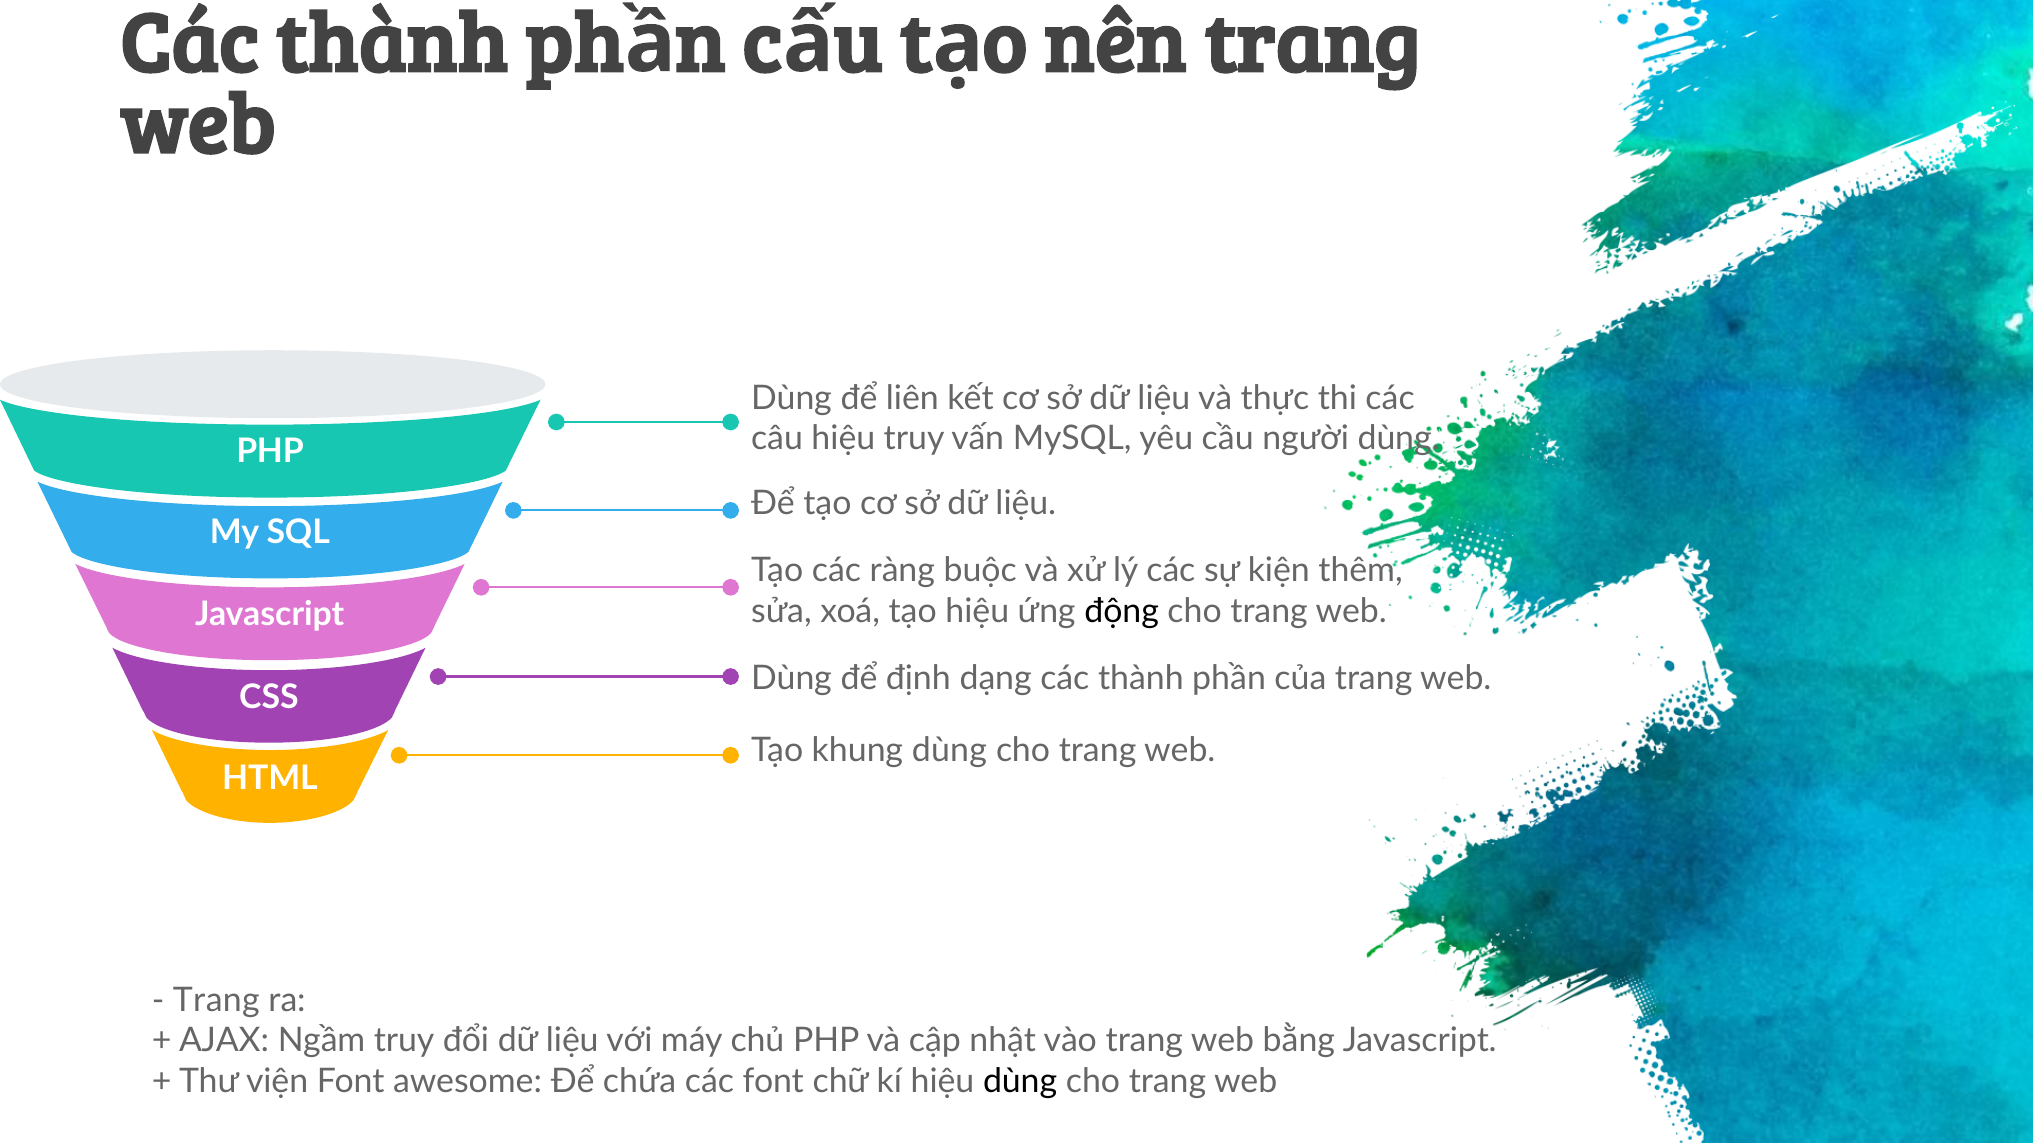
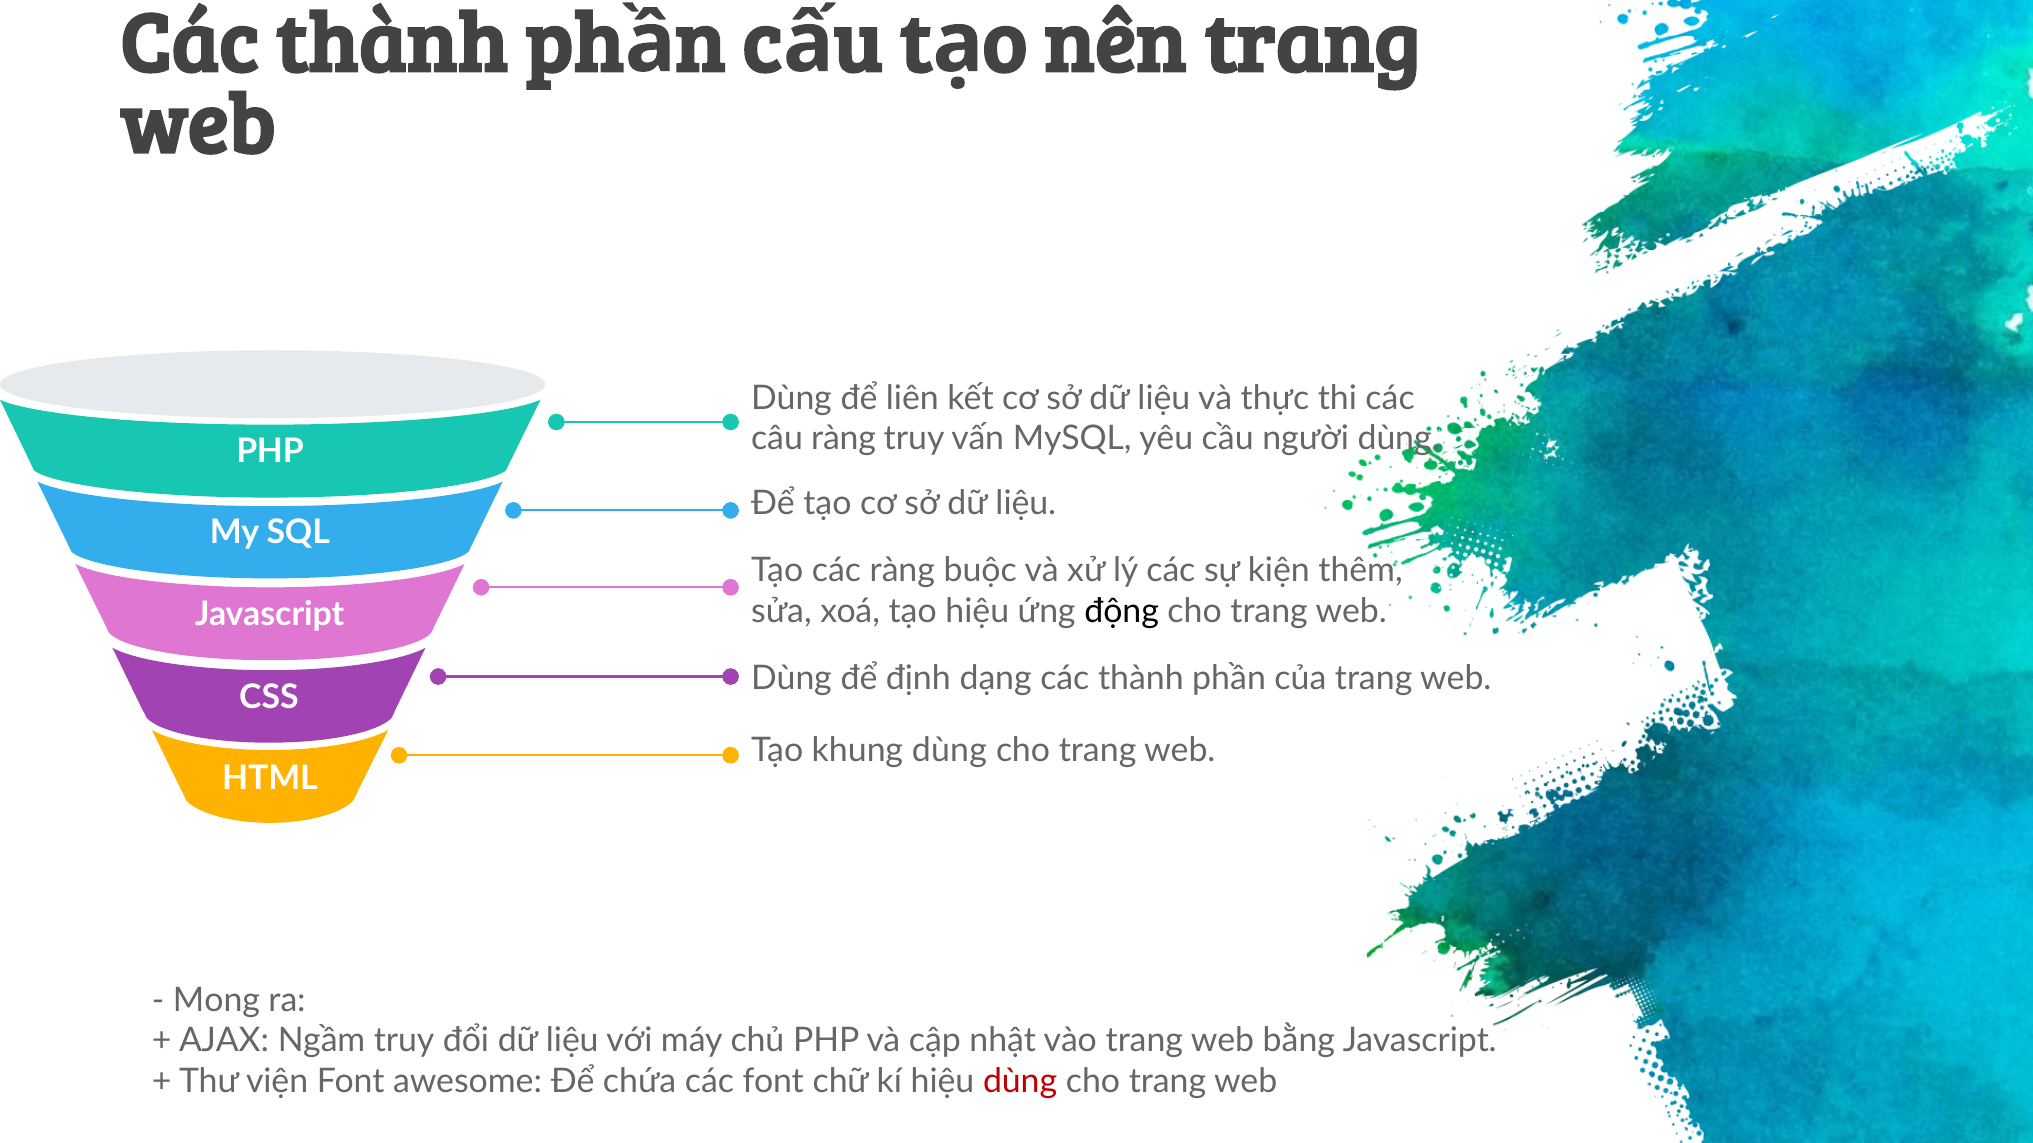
câu hiệu: hiệu -> ràng
Trang at (216, 1001): Trang -> Mong
dùng at (1020, 1082) colour: black -> red
